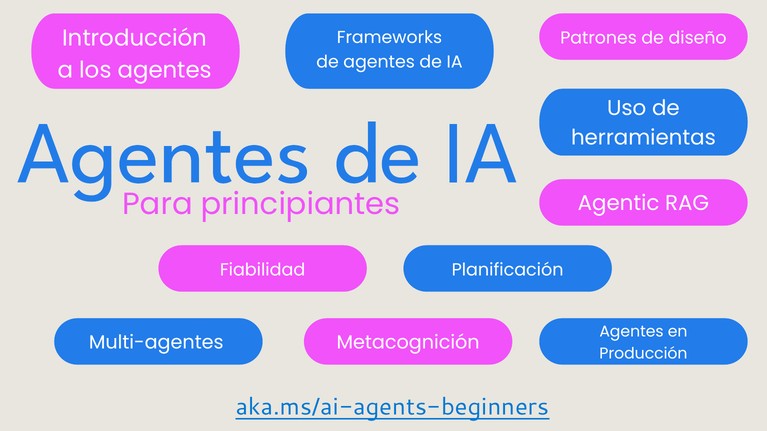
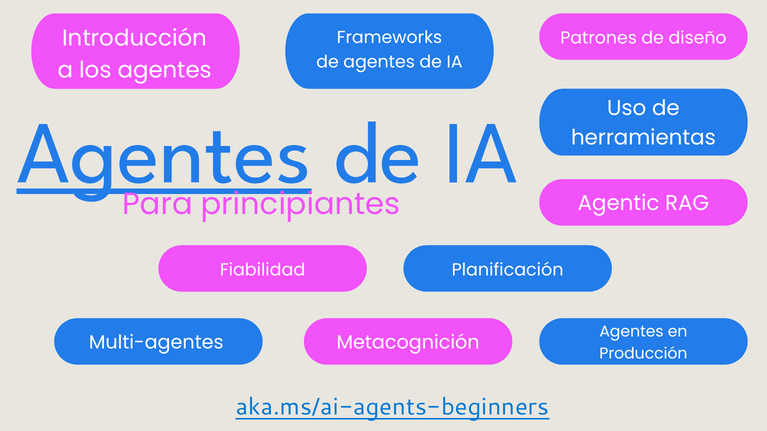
Agentes at (164, 153) underline: none -> present
